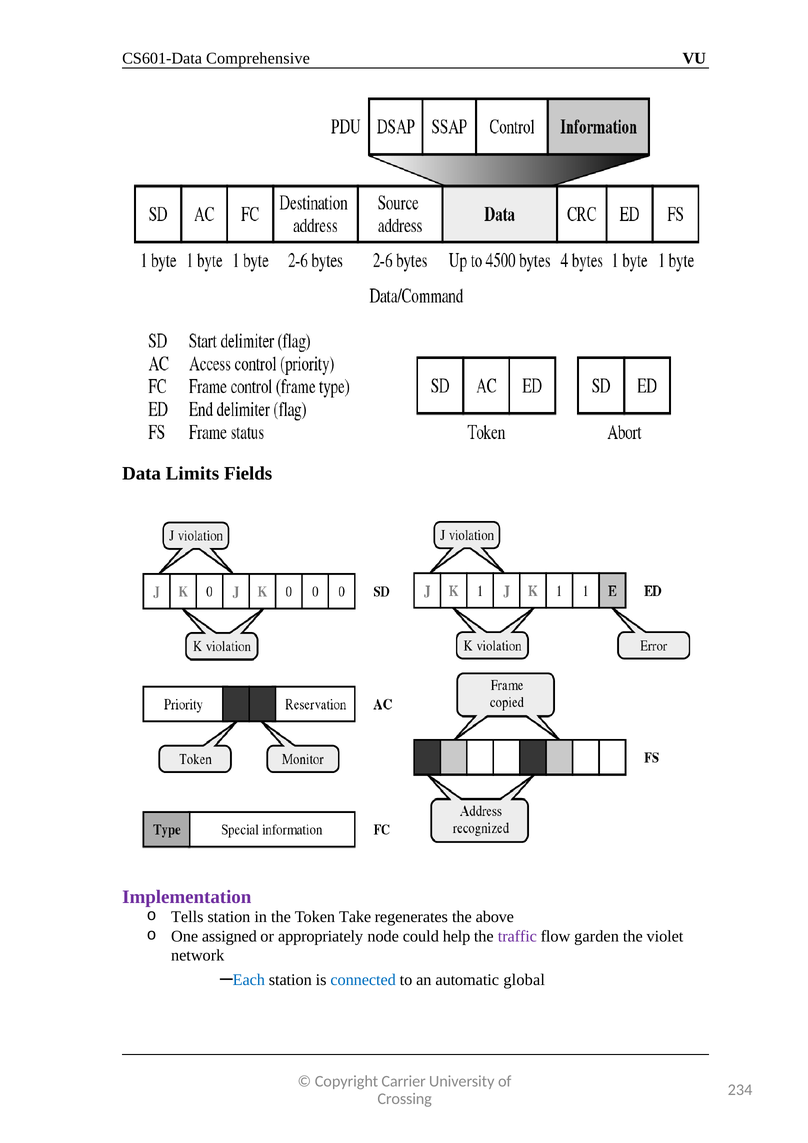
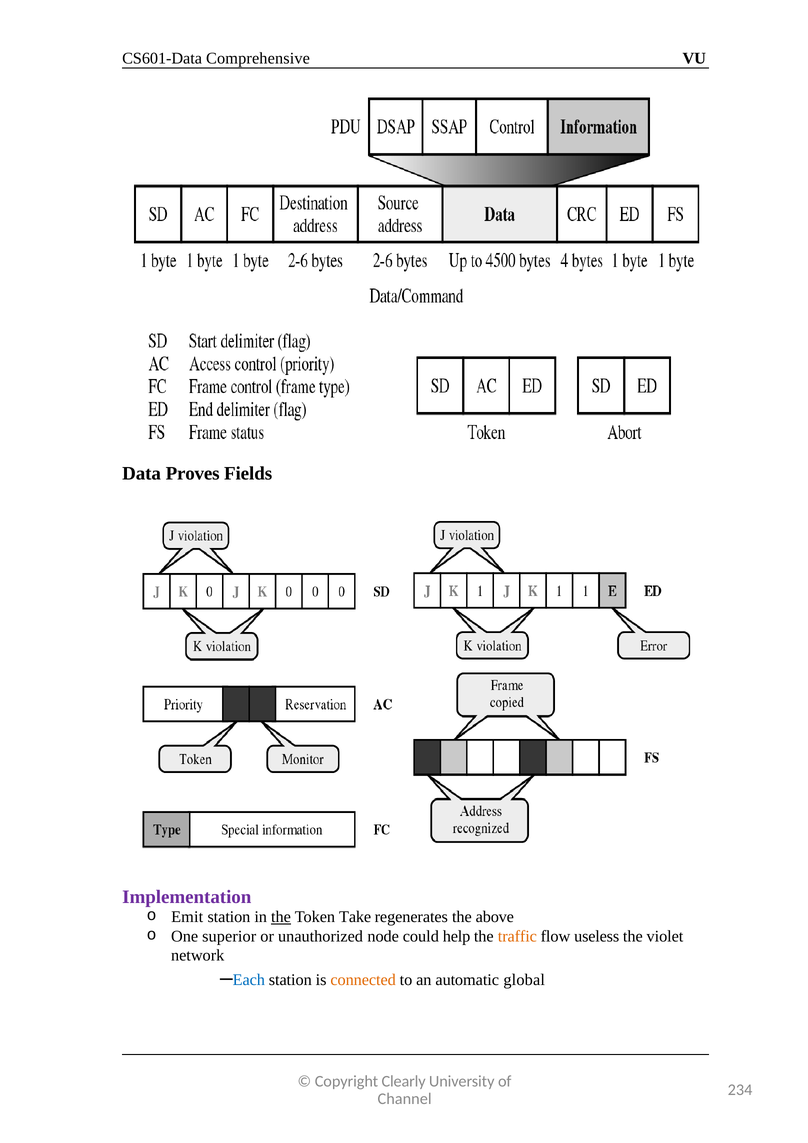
Limits: Limits -> Proves
Tells: Tells -> Emit
the at (281, 917) underline: none -> present
assigned: assigned -> superior
appropriately: appropriately -> unauthorized
traffic colour: purple -> orange
garden: garden -> useless
connected colour: blue -> orange
Carrier: Carrier -> Clearly
Crossing: Crossing -> Channel
